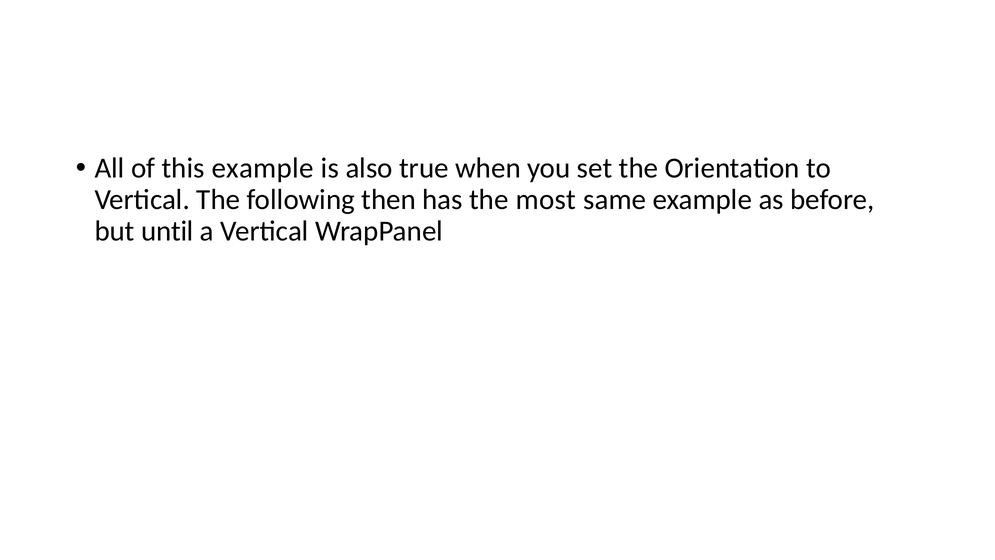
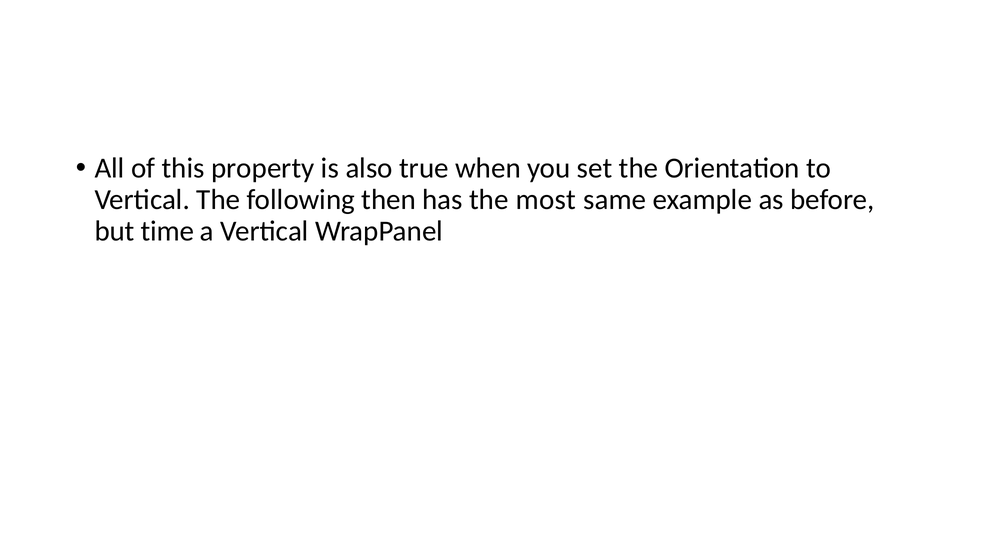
this example: example -> property
until: until -> time
